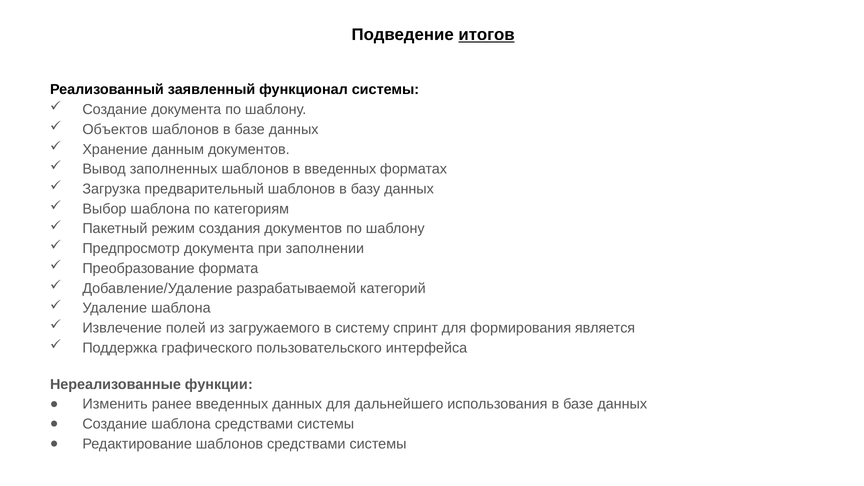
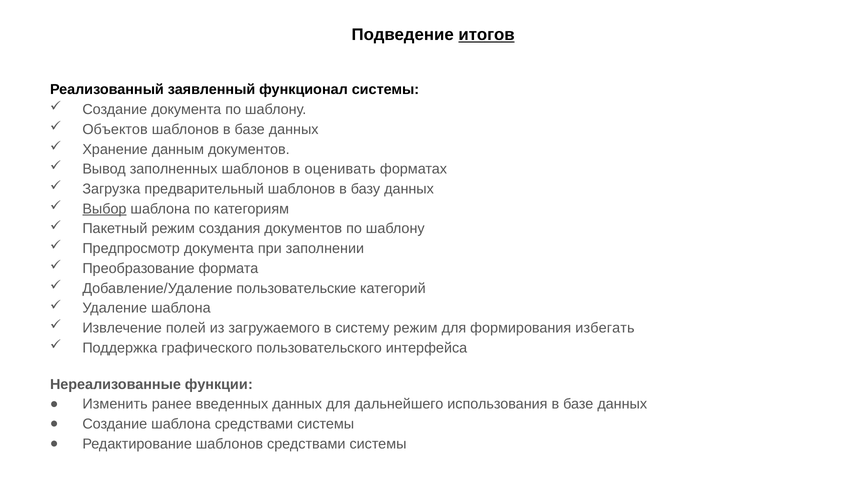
в введенных: введенных -> оценивать
Выбор underline: none -> present
разрабатываемой: разрабатываемой -> пользовательские
систему спринт: спринт -> режим
является: является -> избегать
